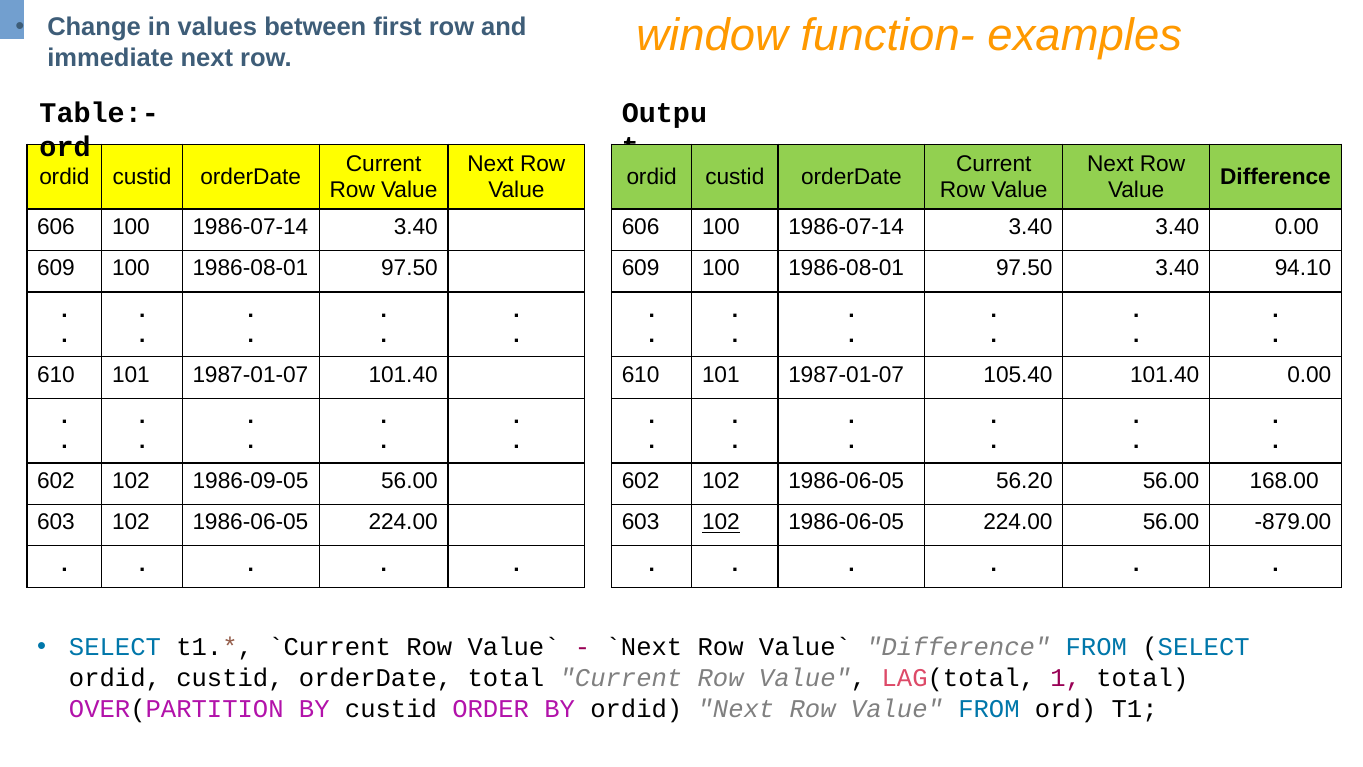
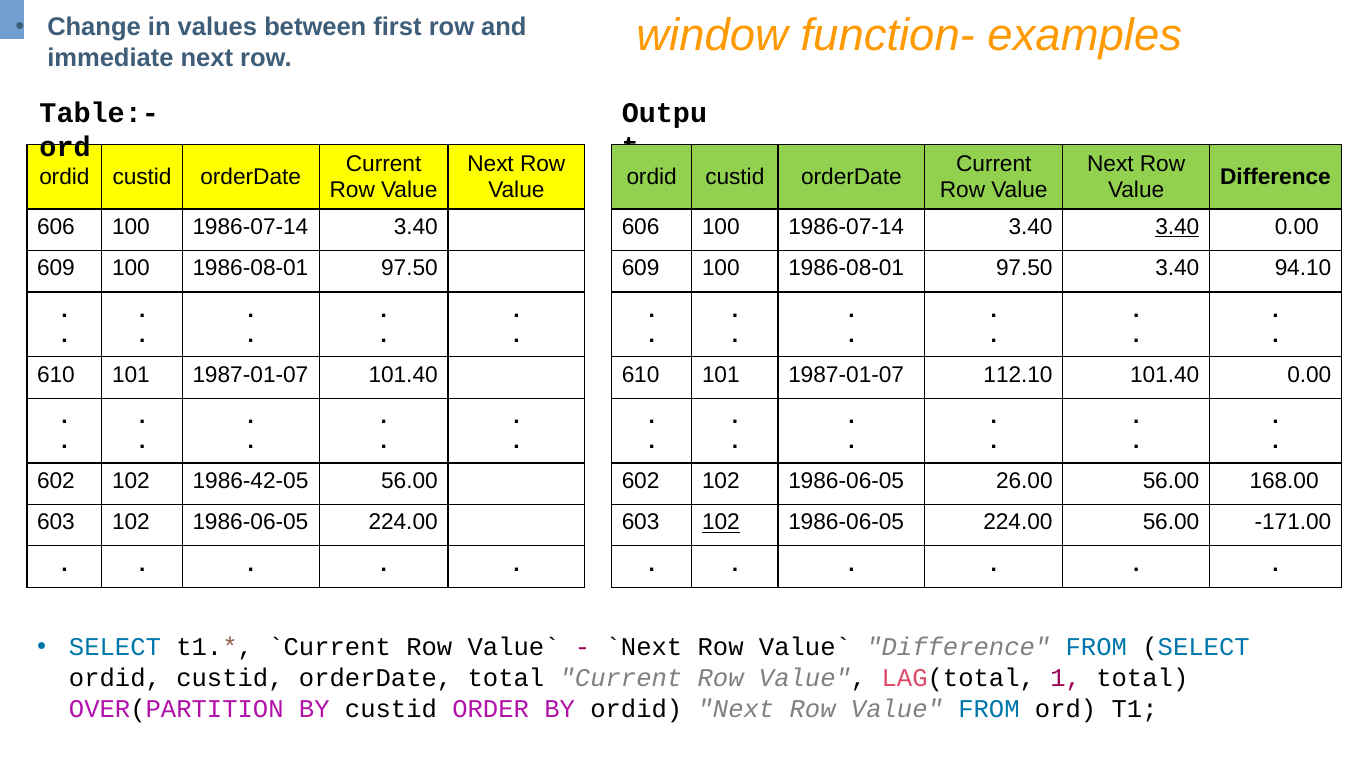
3.40 at (1177, 227) underline: none -> present
105.40: 105.40 -> 112.10
1986-09-05: 1986-09-05 -> 1986-42-05
56.20: 56.20 -> 26.00
-879.00: -879.00 -> -171.00
